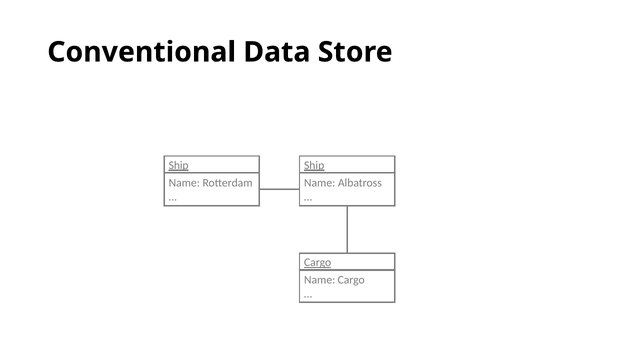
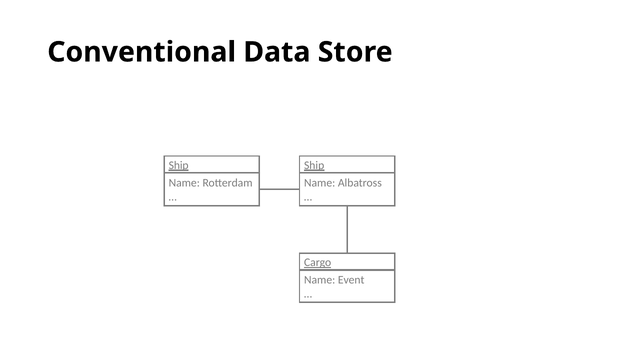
Name Cargo: Cargo -> Event
